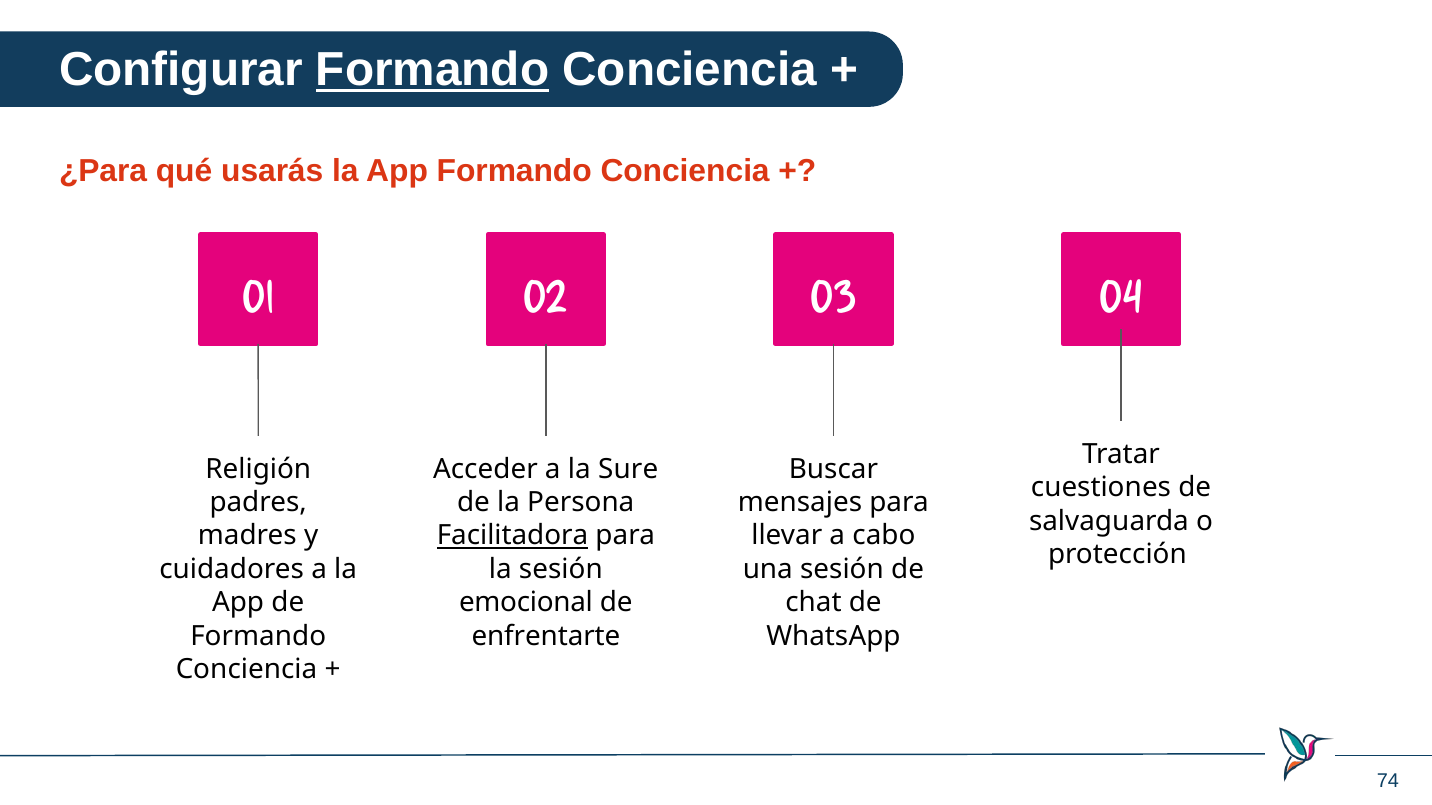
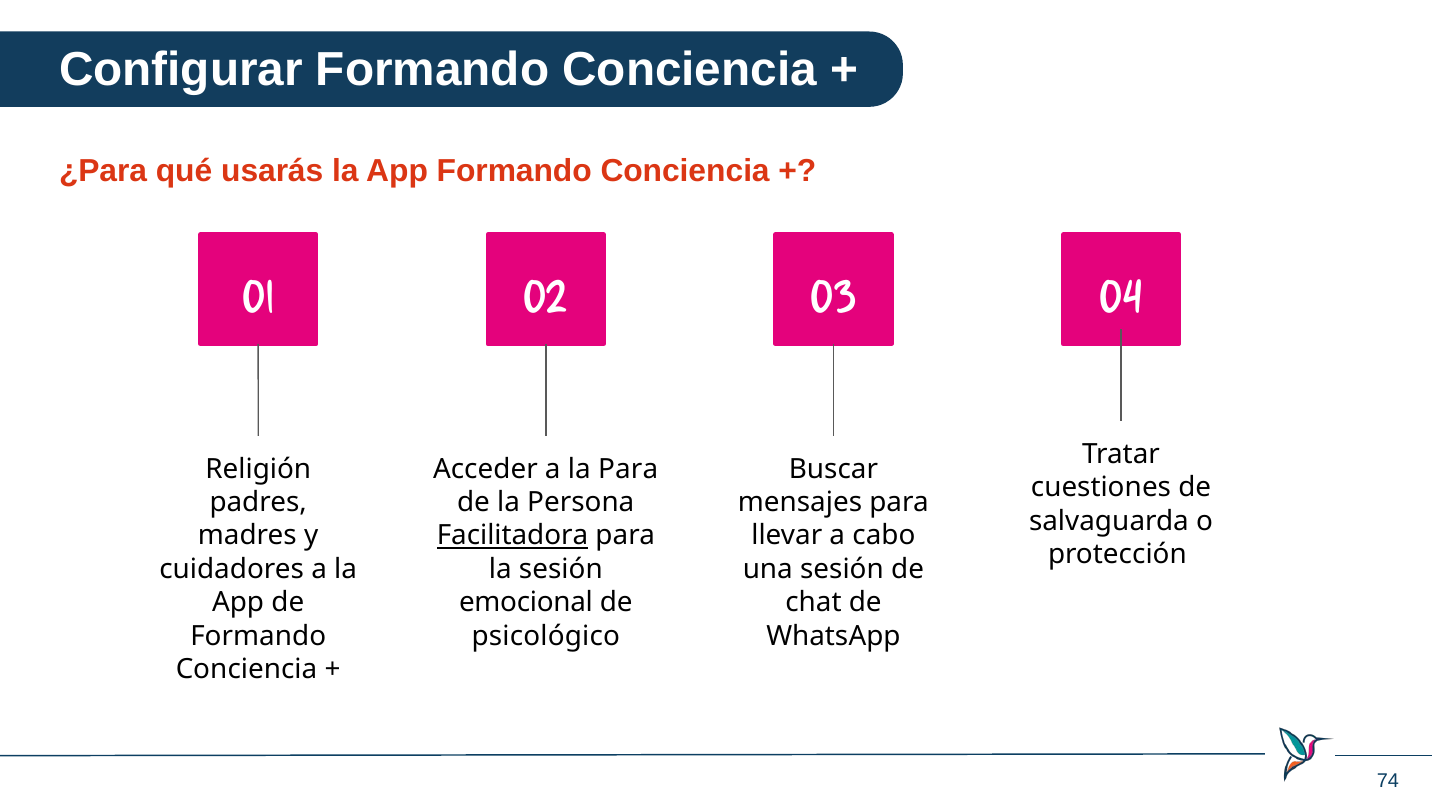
Formando at (433, 70) underline: present -> none
la Sure: Sure -> Para
enfrentarte: enfrentarte -> psicológico
